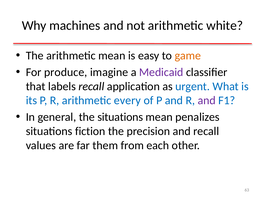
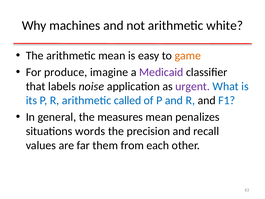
labels recall: recall -> noise
urgent colour: blue -> purple
every: every -> called
and at (207, 100) colour: purple -> black
the situations: situations -> measures
fiction: fiction -> words
